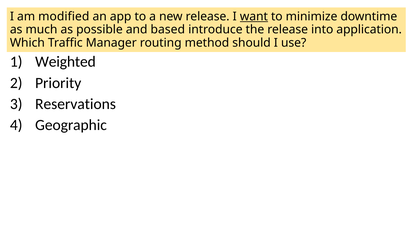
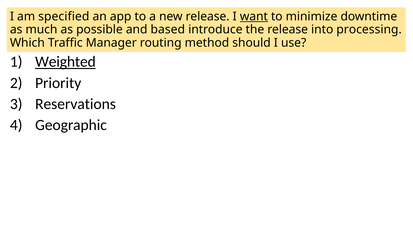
modified: modified -> specified
application: application -> processing
Weighted underline: none -> present
